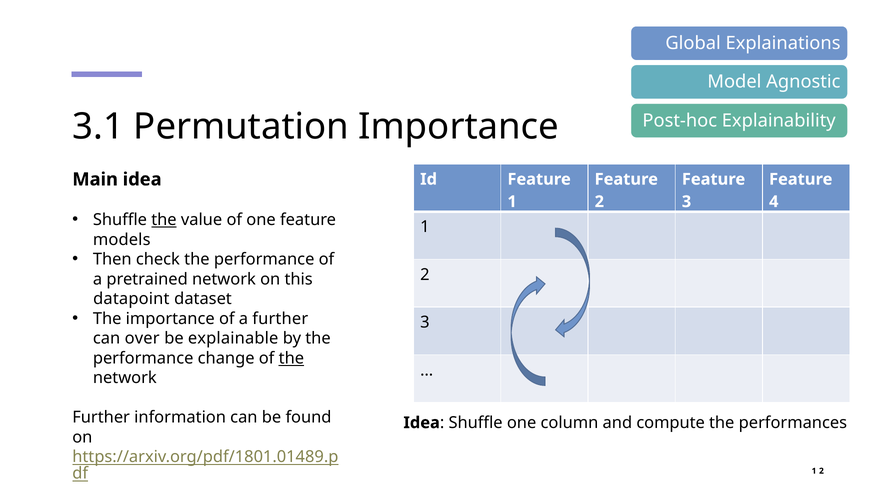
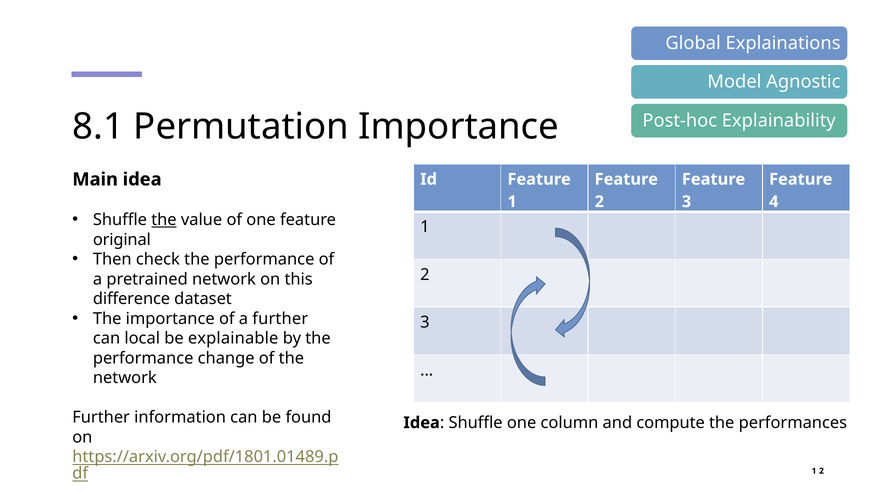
3.1: 3.1 -> 8.1
models: models -> original
datapoint: datapoint -> difference
over: over -> local
the at (291, 358) underline: present -> none
